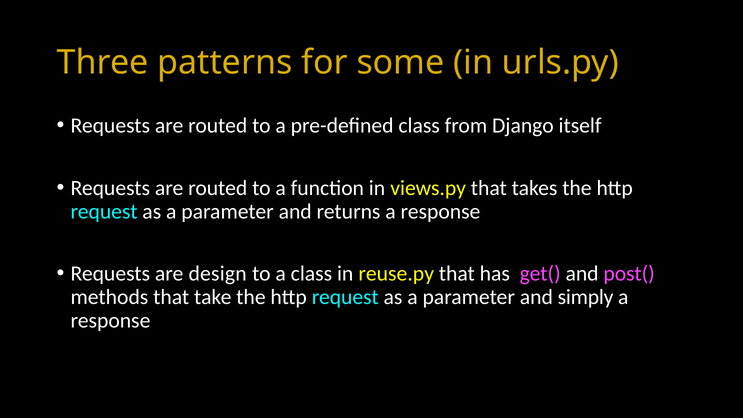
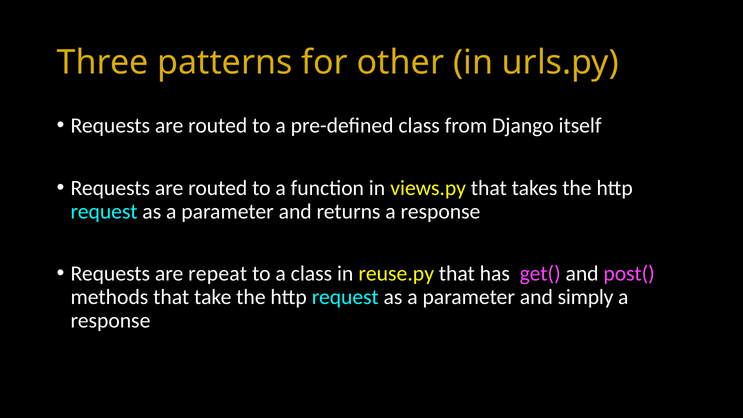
some: some -> other
design: design -> repeat
